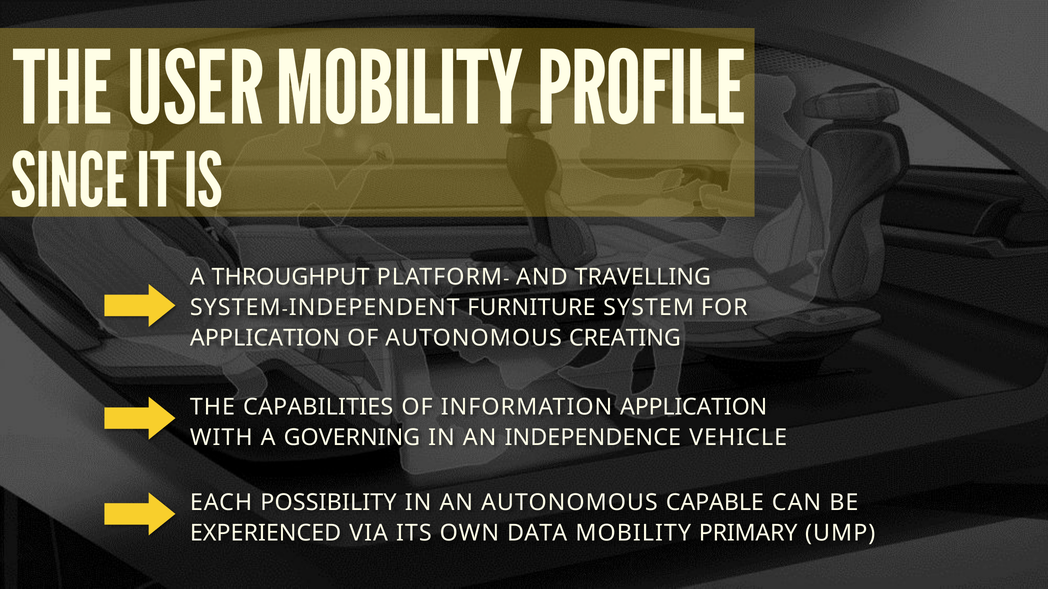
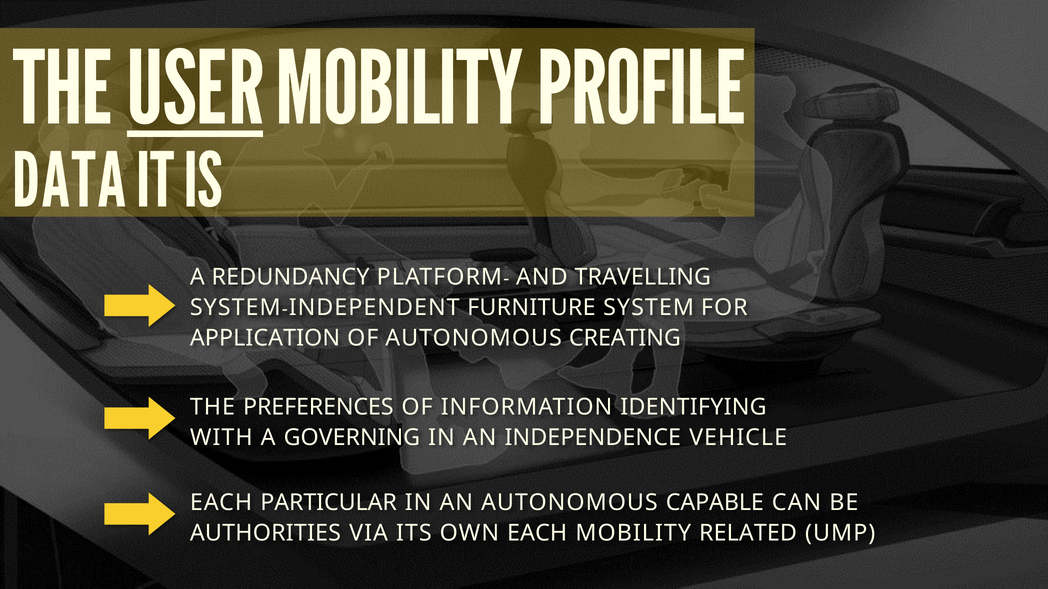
USER underline: none -> present
SINCE: SINCE -> DATA
THROUGHPUT: THROUGHPUT -> REDUNDANCY
CAPABILITIES: CAPABILITIES -> PREFERENCES
INFORMATION APPLICATION: APPLICATION -> IDENTIFYING
POSSIBILITY: POSSIBILITY -> PARTICULAR
EXPERIENCED: EXPERIENCED -> AUTHORITIES
OWN DATA: DATA -> EACH
PRIMARY: PRIMARY -> RELATED
